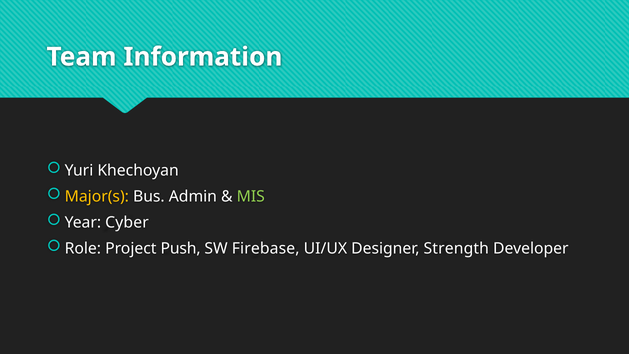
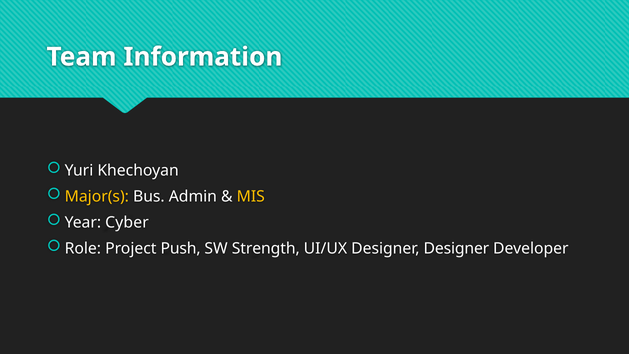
MIS colour: light green -> yellow
Firebase: Firebase -> Strength
Designer Strength: Strength -> Designer
